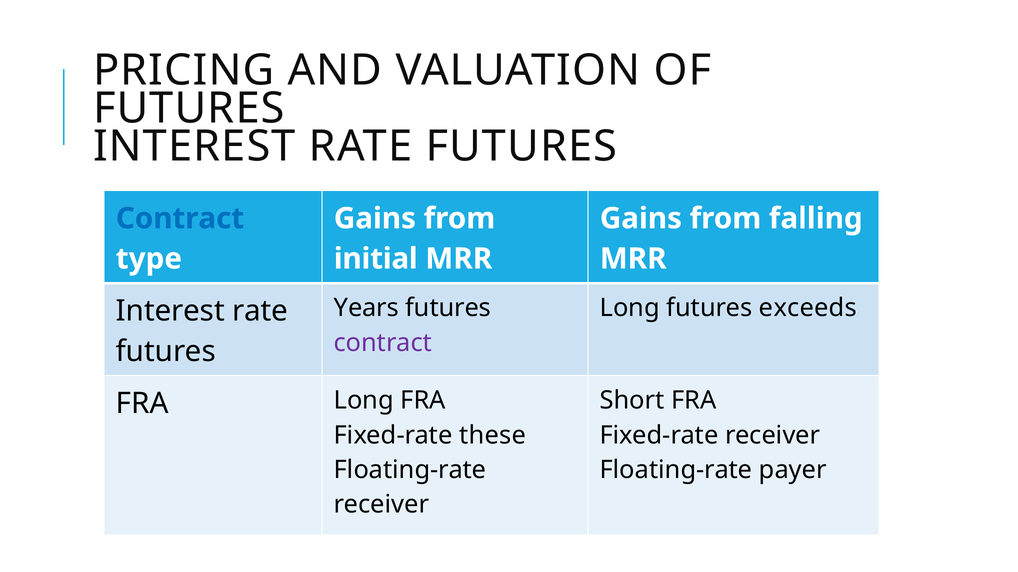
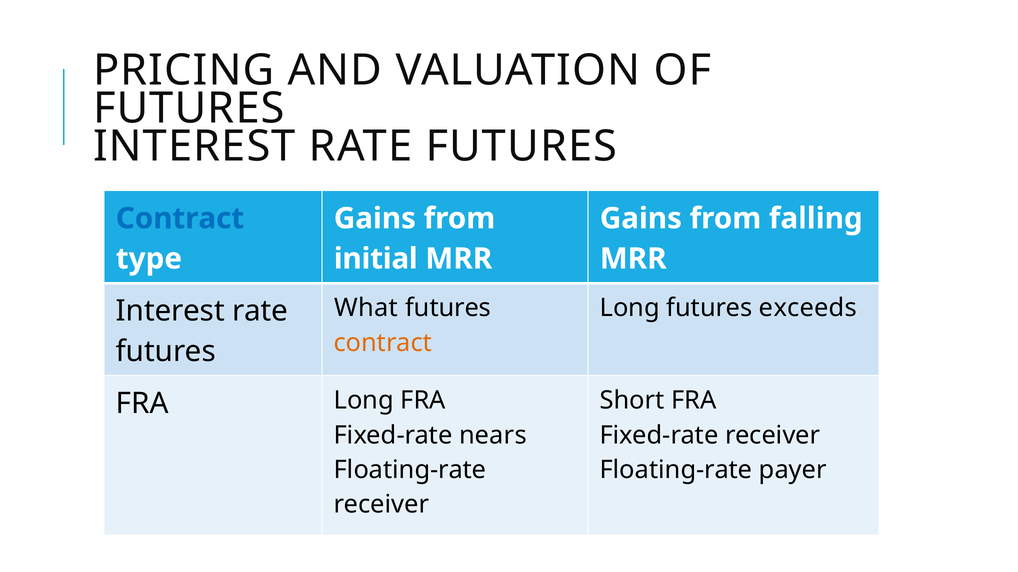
Years: Years -> What
contract at (383, 343) colour: purple -> orange
these: these -> nears
